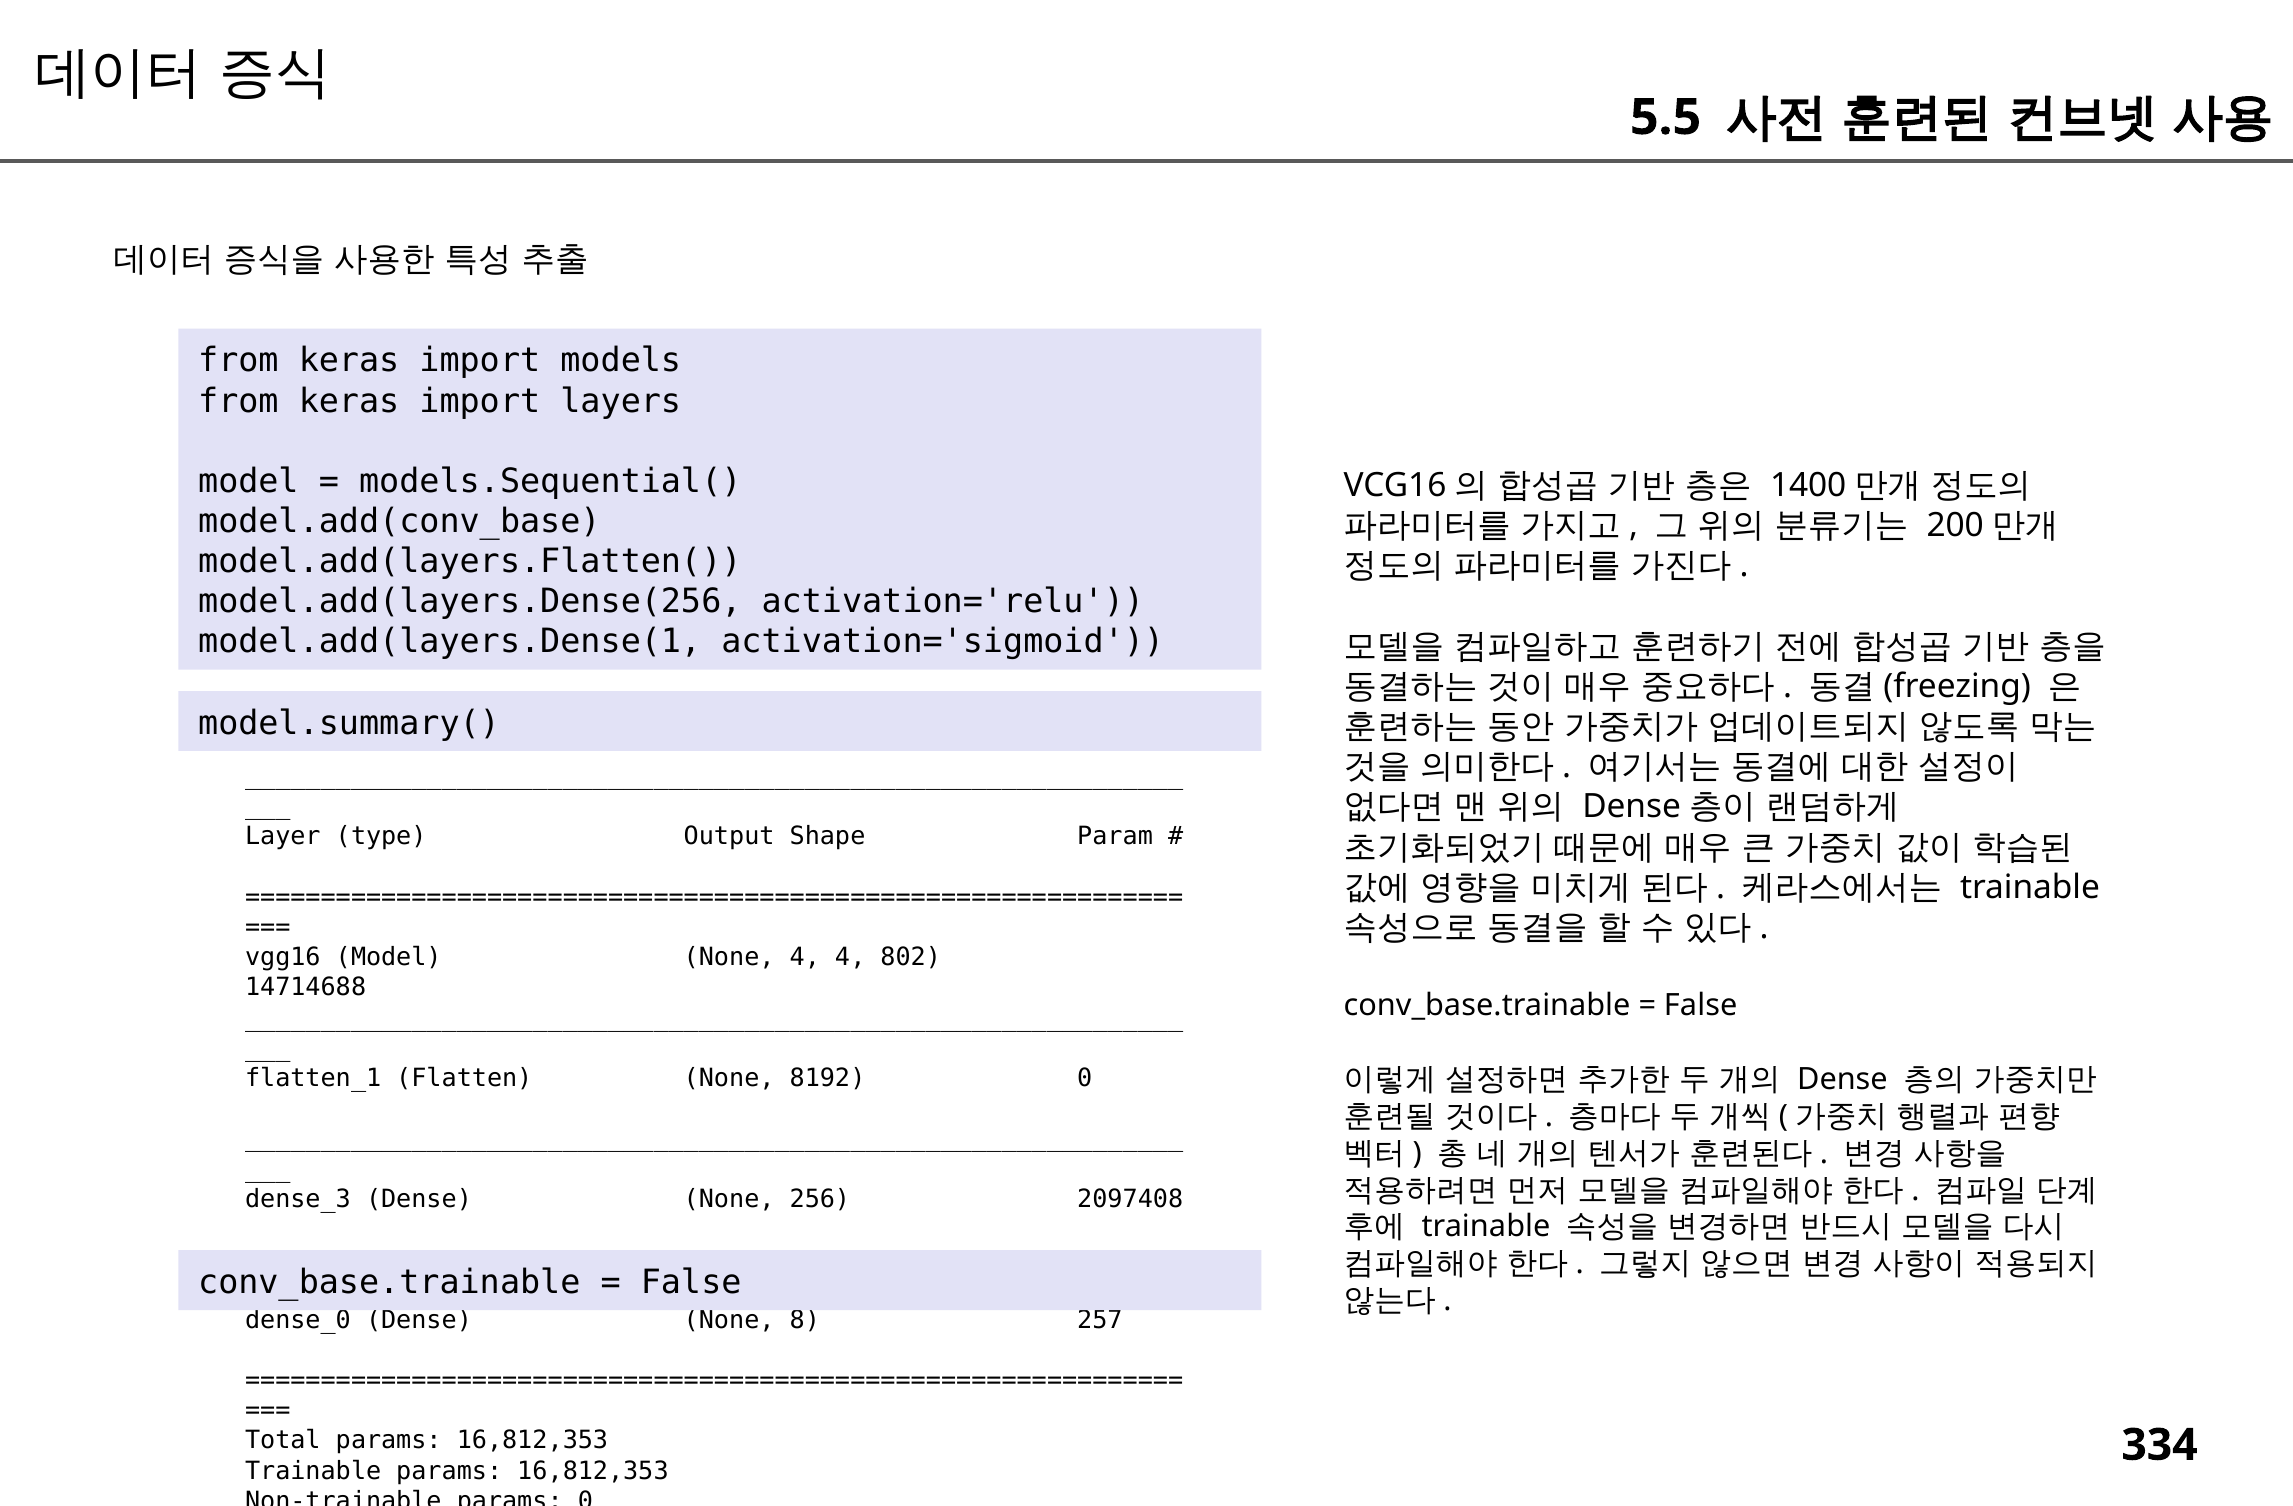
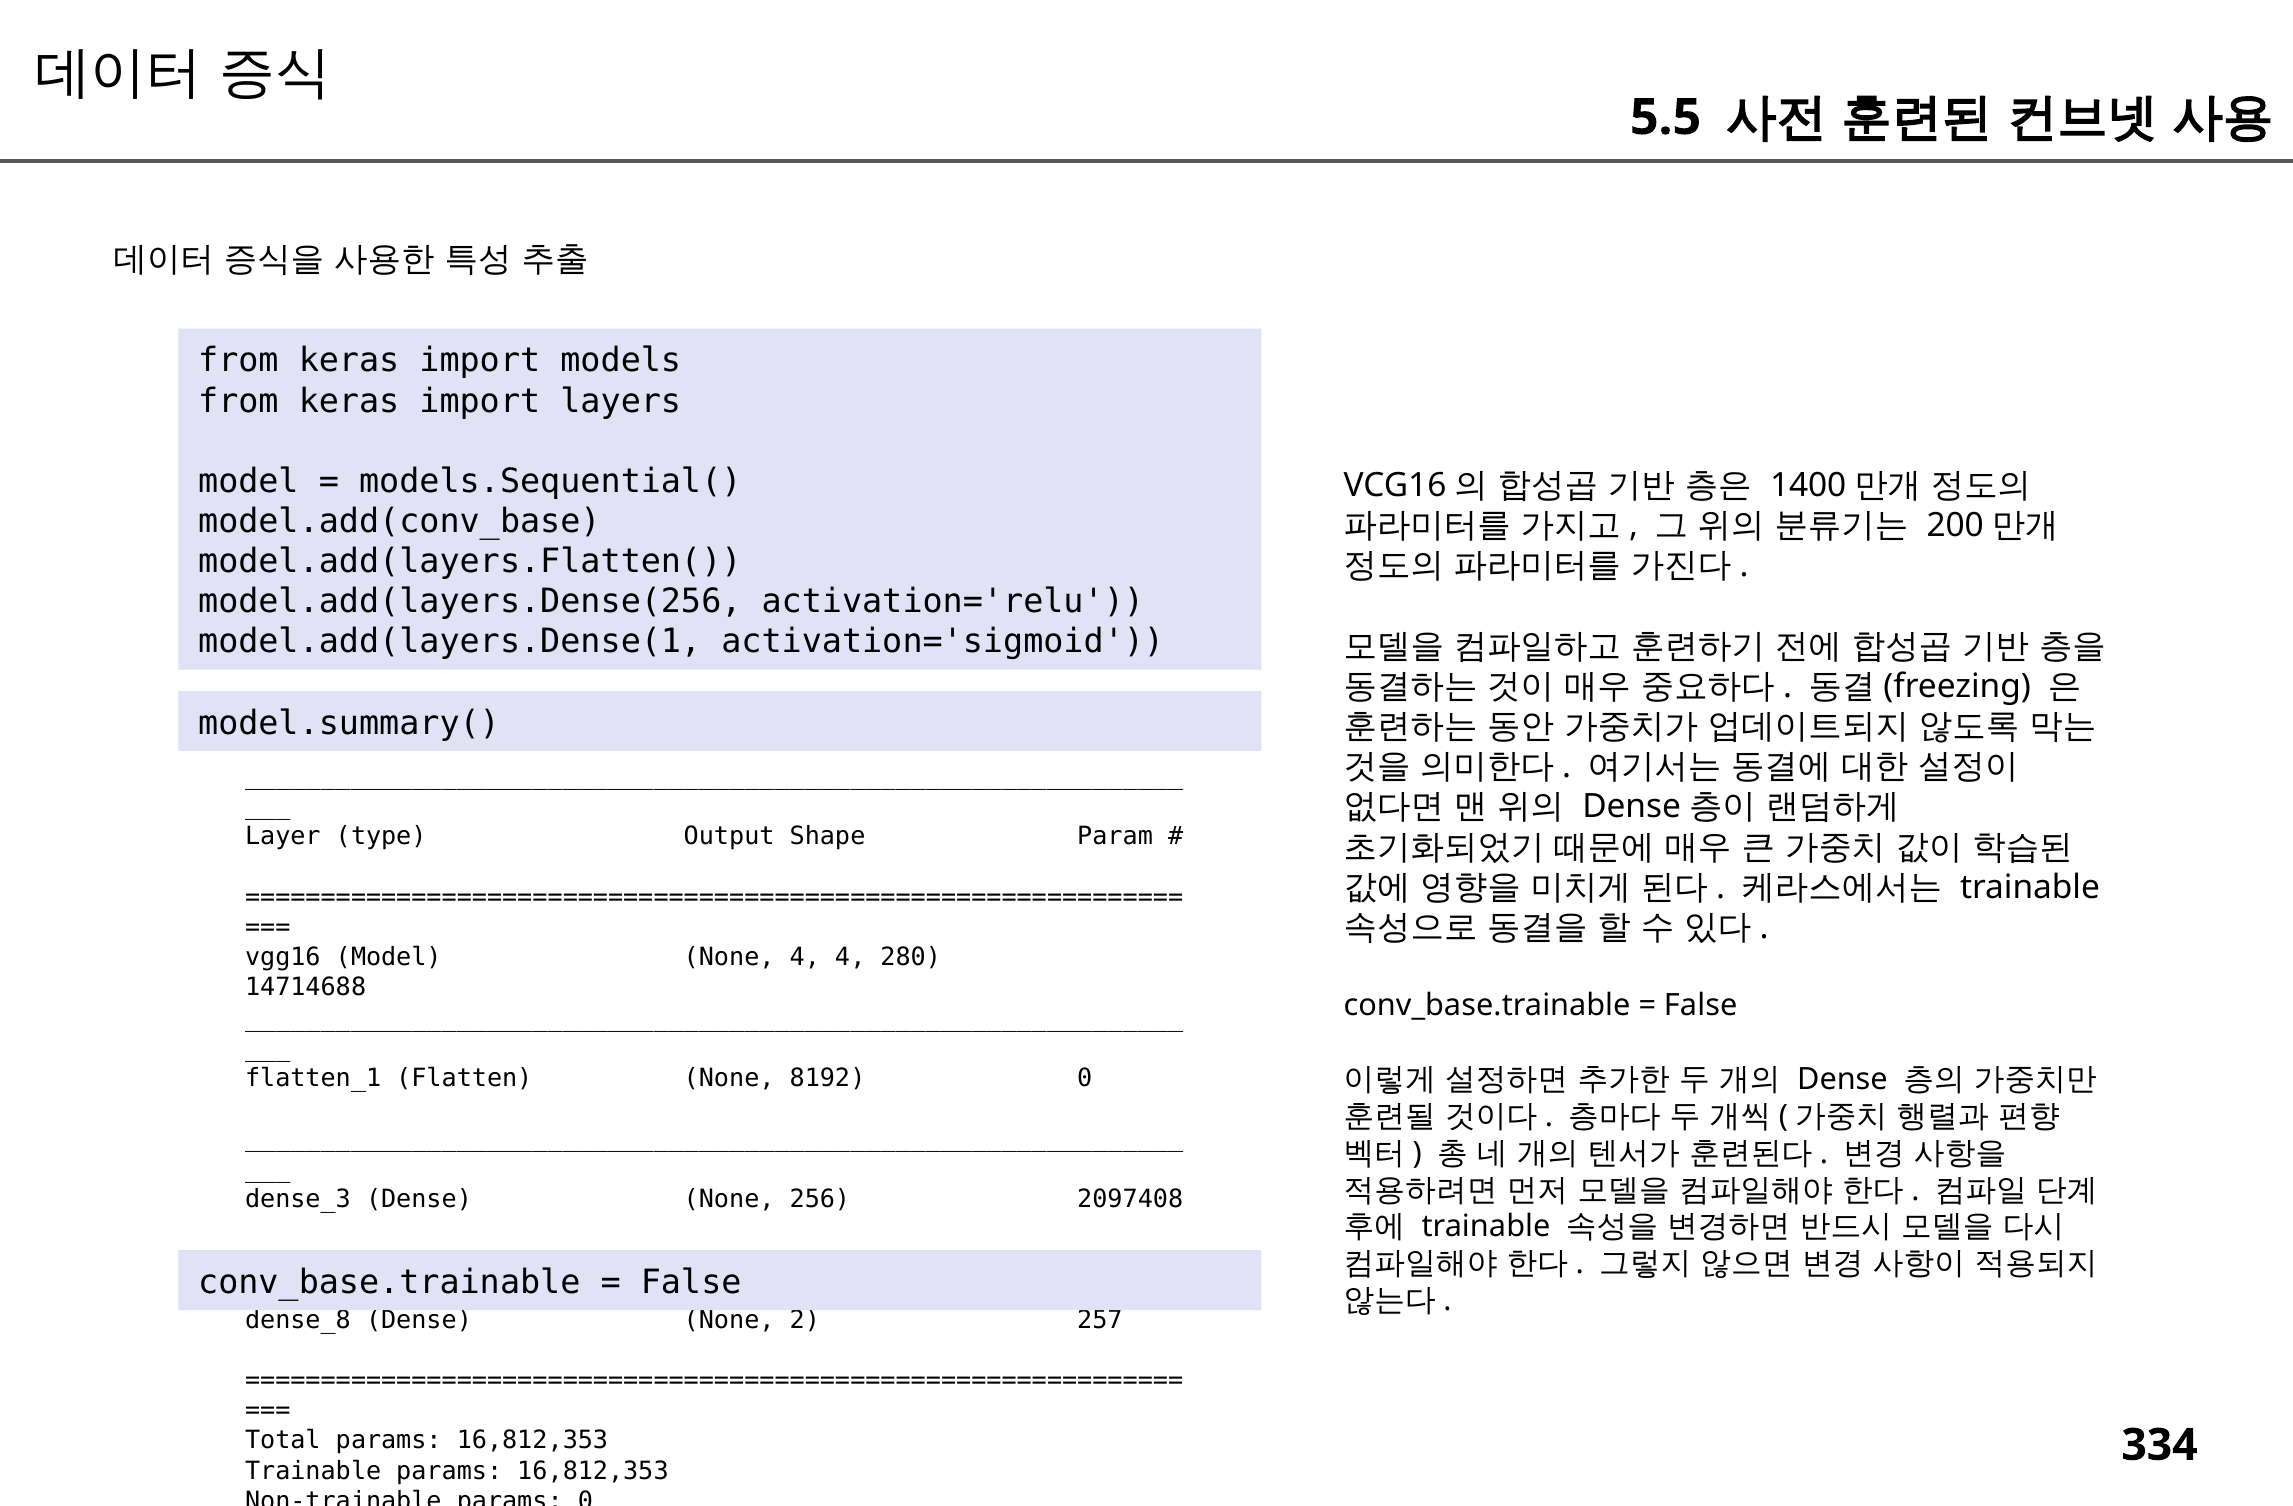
802: 802 -> 280
dense_0: dense_0 -> dense_8
8: 8 -> 2
